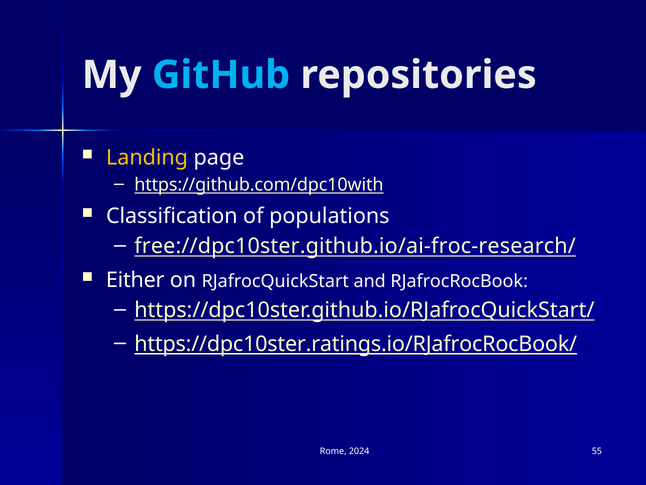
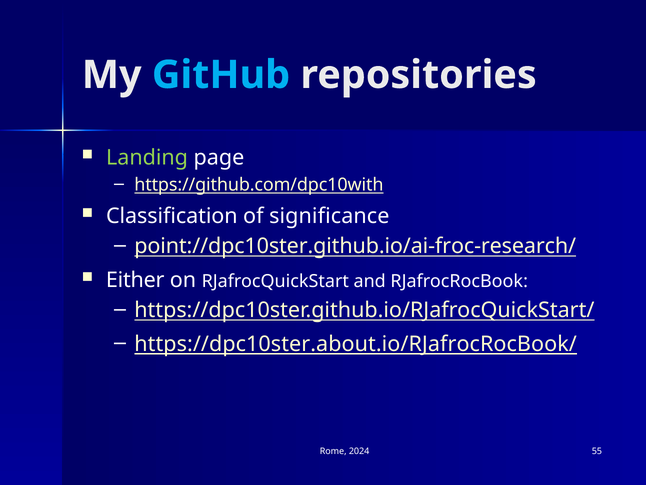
Landing colour: yellow -> light green
populations: populations -> significance
free://dpc10ster.github.io/ai-froc-research/: free://dpc10ster.github.io/ai-froc-research/ -> point://dpc10ster.github.io/ai-froc-research/
https://dpc10ster.ratings.io/RJafrocRocBook/: https://dpc10ster.ratings.io/RJafrocRocBook/ -> https://dpc10ster.about.io/RJafrocRocBook/
